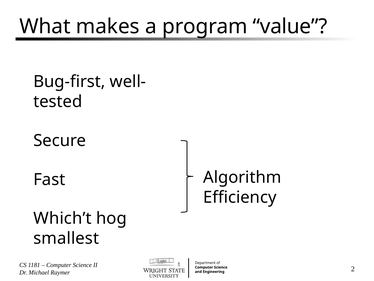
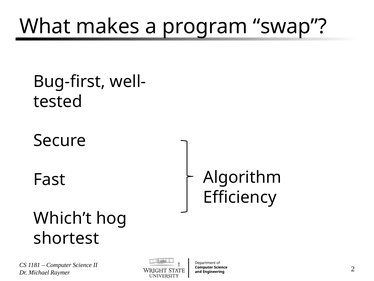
value: value -> swap
smallest: smallest -> shortest
